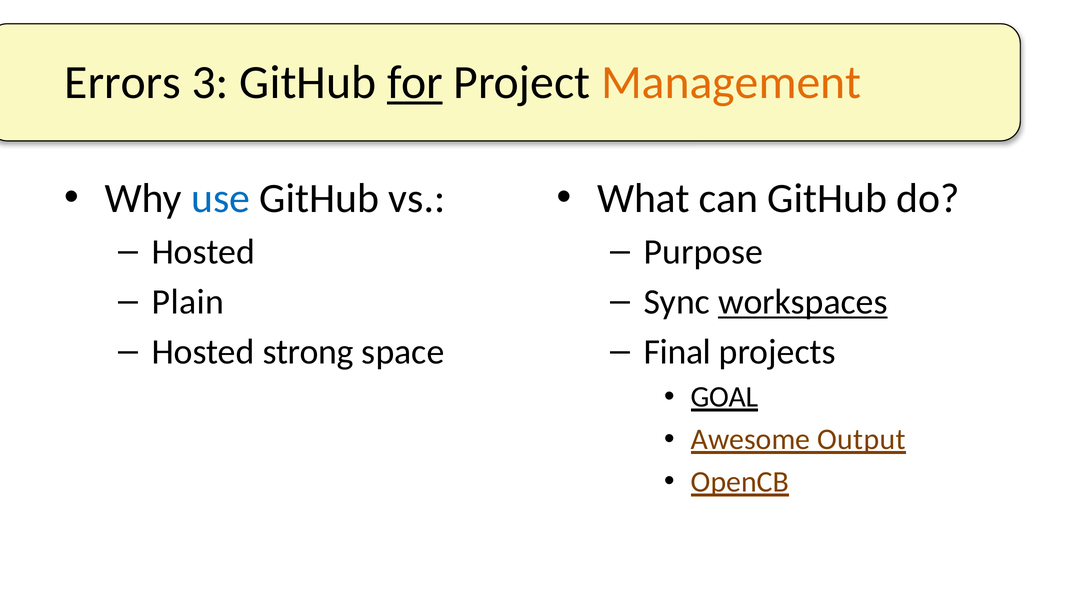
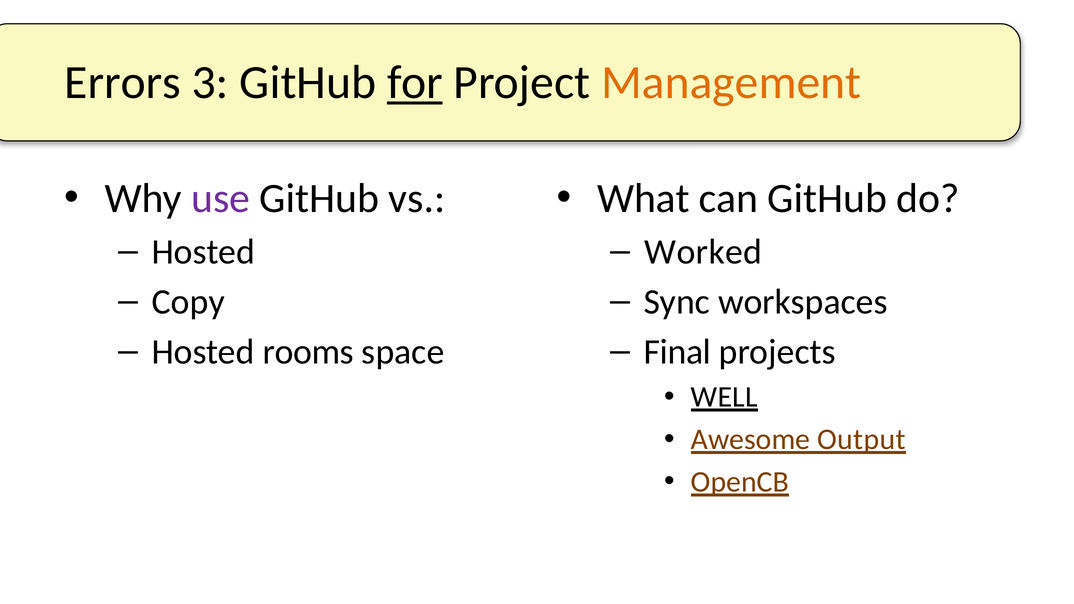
use colour: blue -> purple
Purpose: Purpose -> Worked
Plain: Plain -> Copy
workspaces underline: present -> none
strong: strong -> rooms
GOAL: GOAL -> WELL
